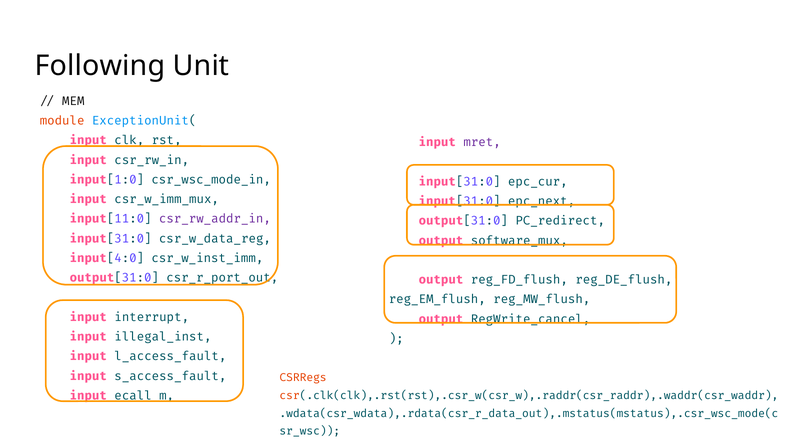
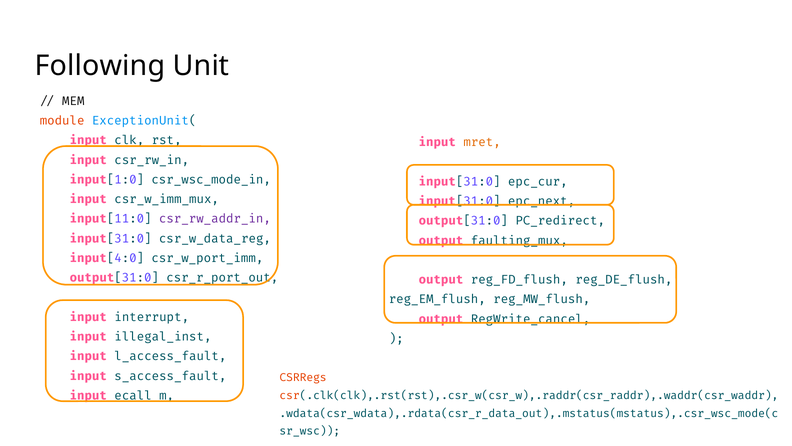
mret colour: purple -> orange
software_mux: software_mux -> faulting_mux
csr_w_inst_imm: csr_w_inst_imm -> csr_w_port_imm
